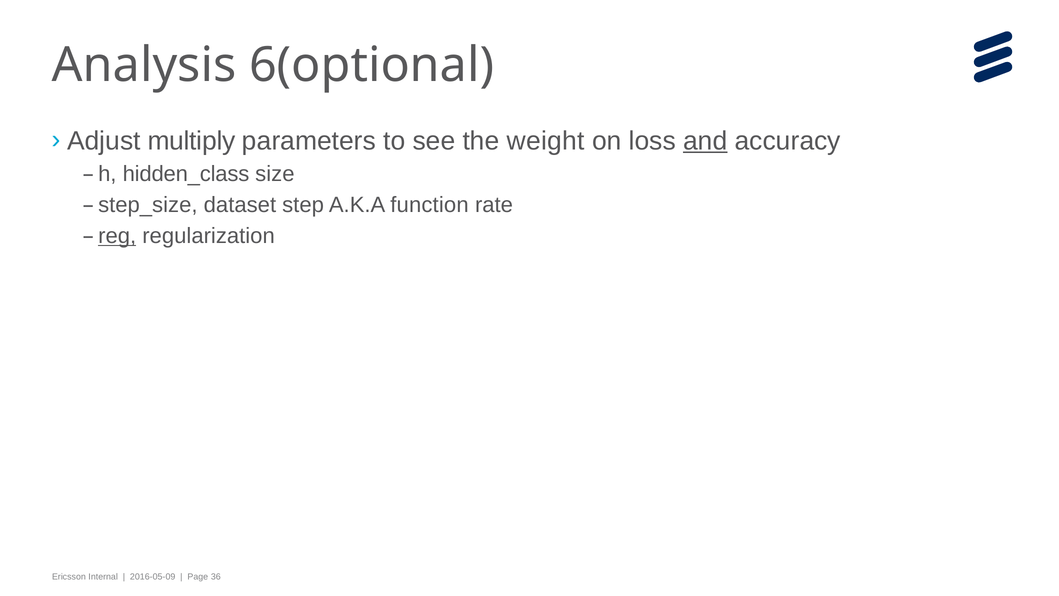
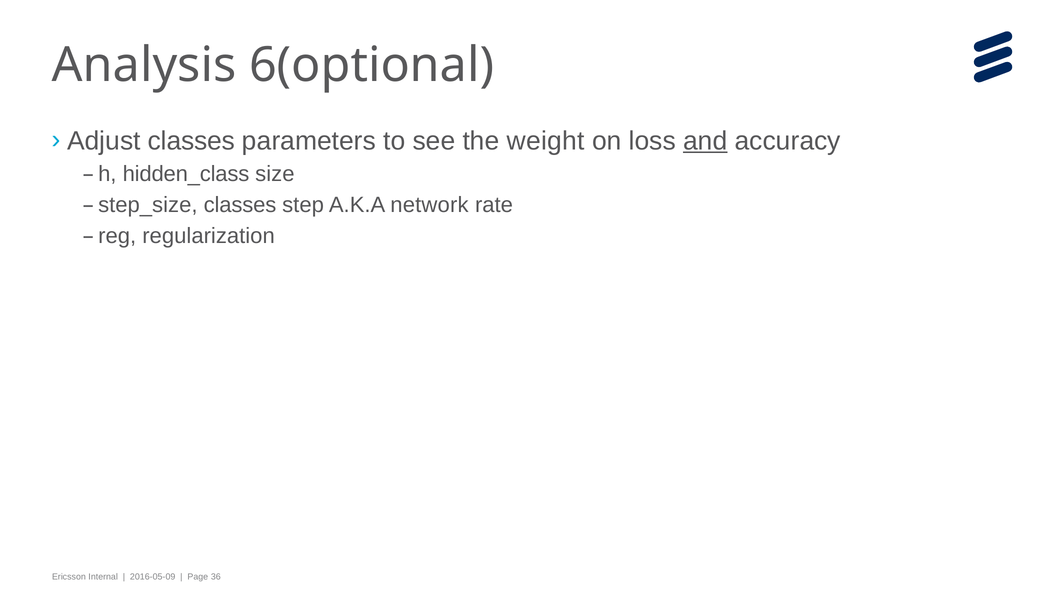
multiply at (191, 141): multiply -> classes
step_size dataset: dataset -> classes
function: function -> network
reg underline: present -> none
